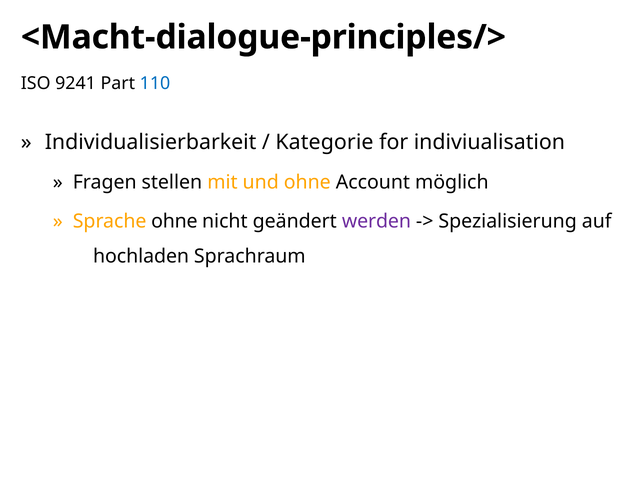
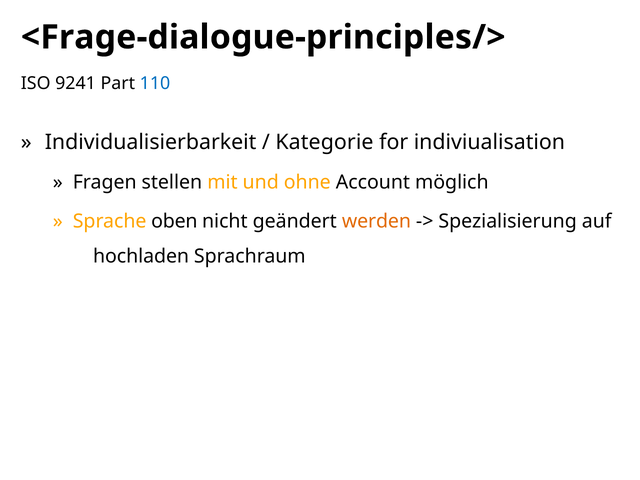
<Macht-dialogue-principles/>: <Macht-dialogue-principles/> -> <Frage-dialogue-principles/>
Sprache ohne: ohne -> oben
werden colour: purple -> orange
